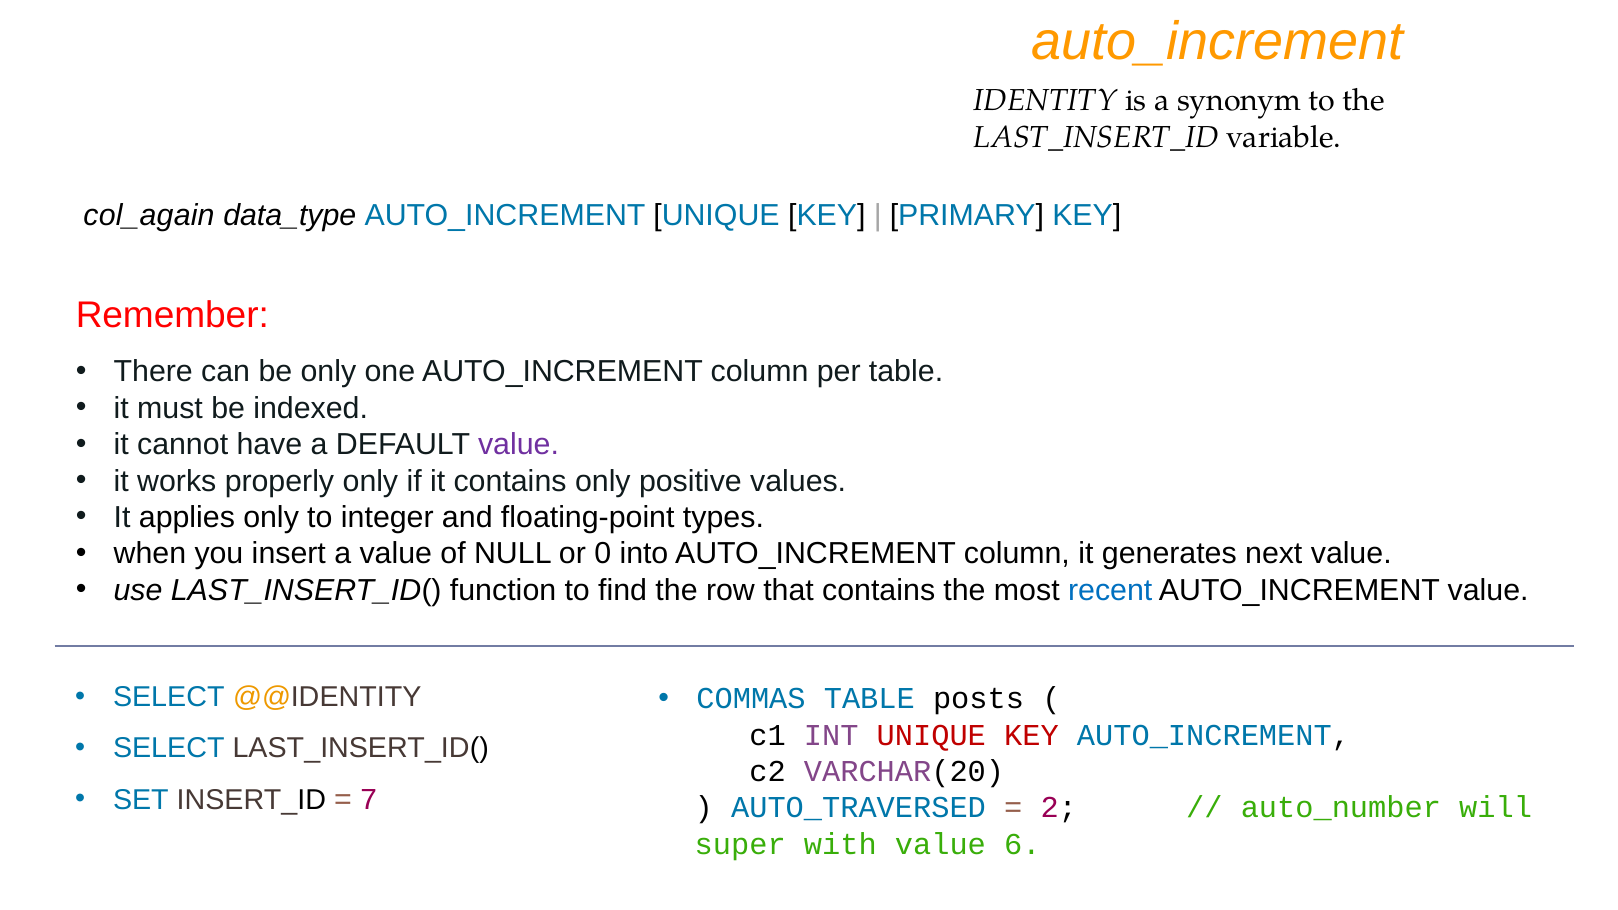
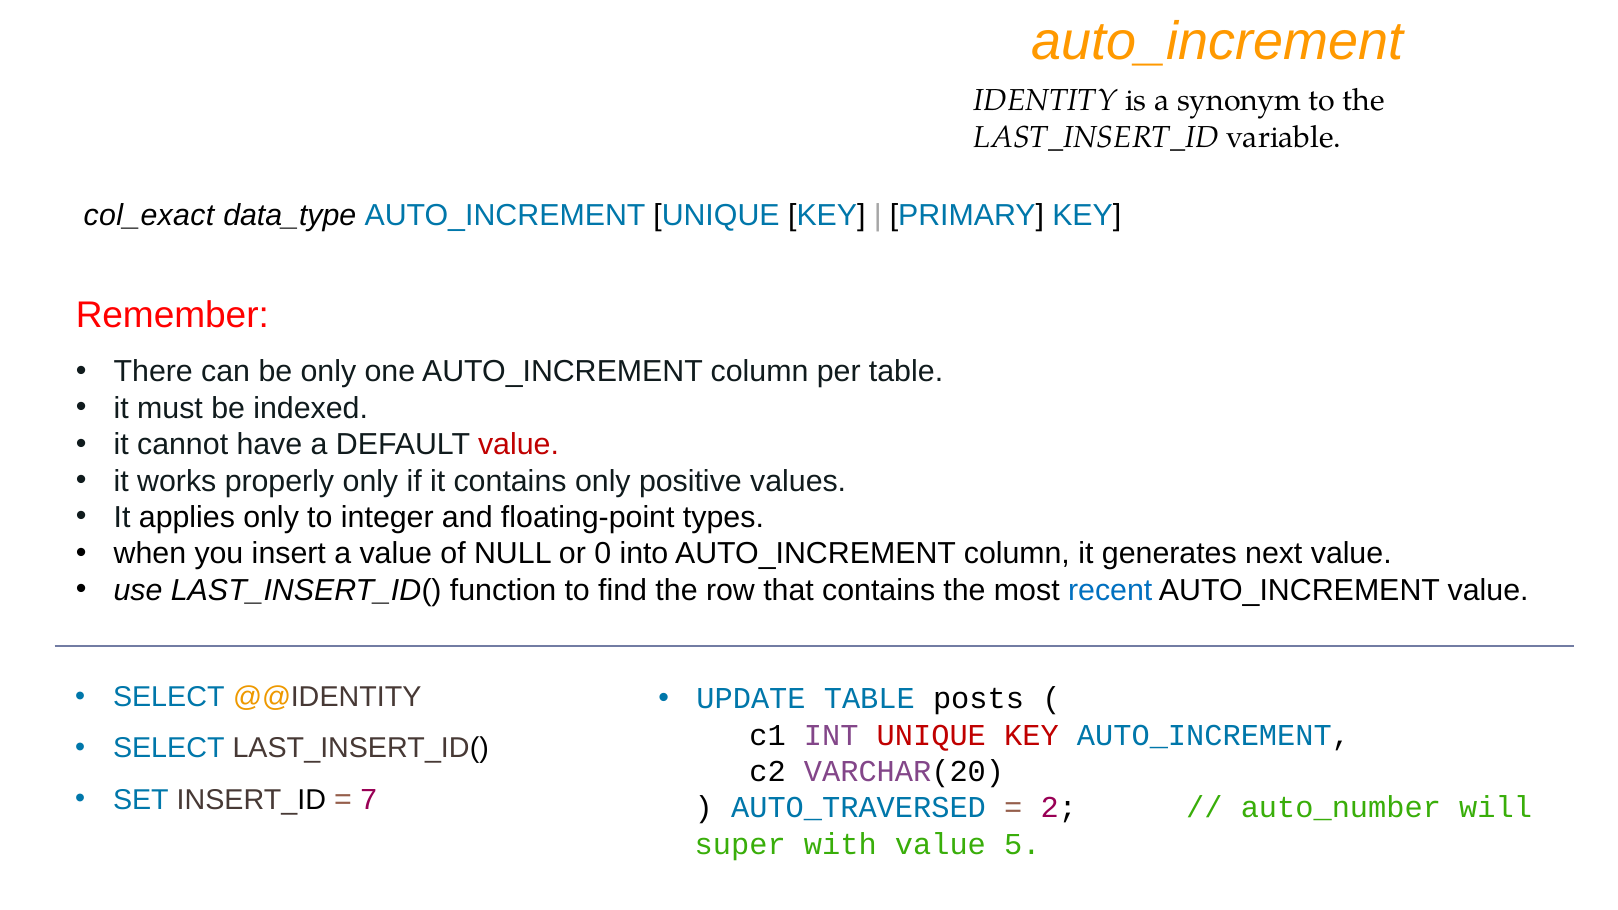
col_again: col_again -> col_exact
value at (519, 445) colour: purple -> red
COMMAS: COMMAS -> UPDATE
6: 6 -> 5
